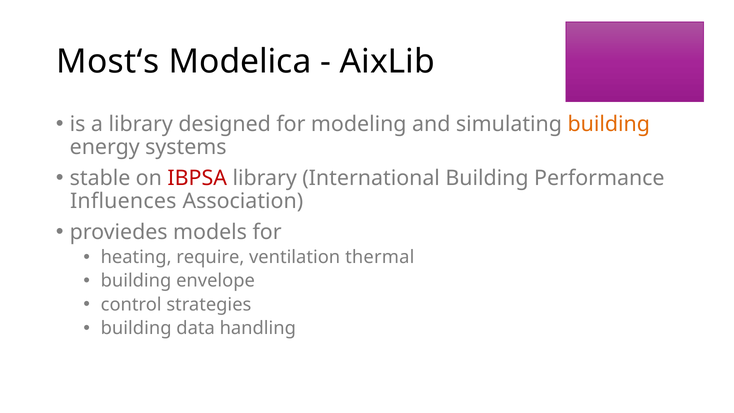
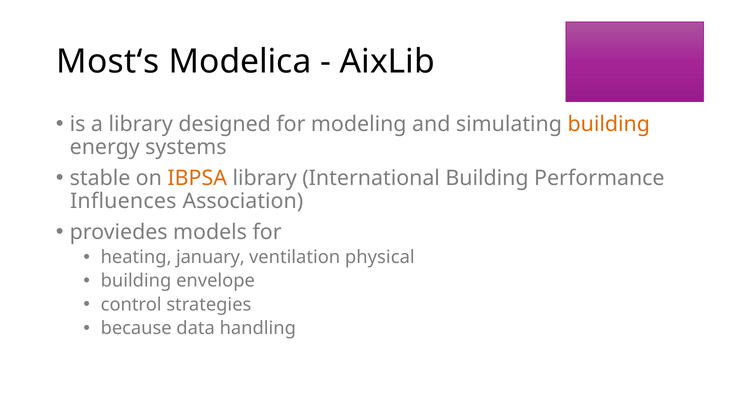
IBPSA colour: red -> orange
require: require -> january
thermal: thermal -> physical
building at (136, 328): building -> because
